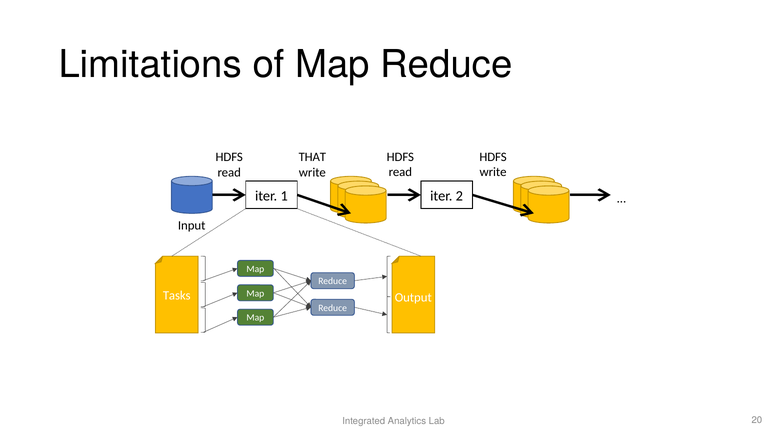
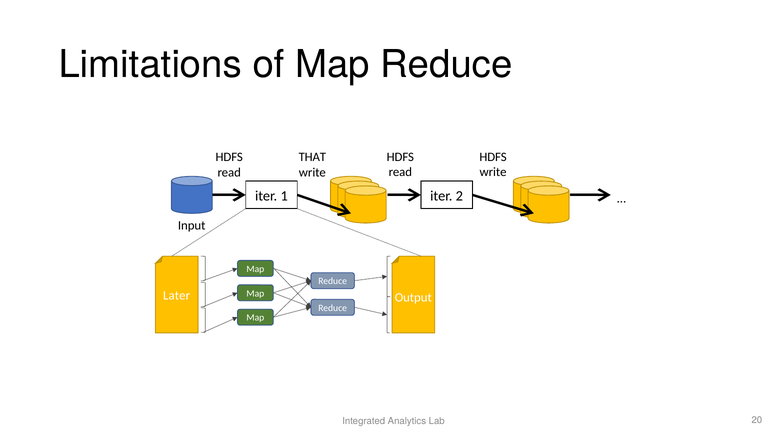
Tasks: Tasks -> Later
